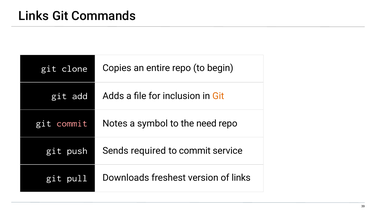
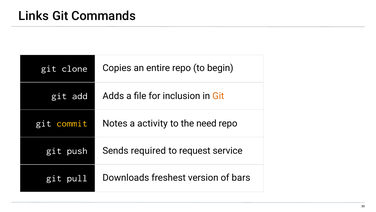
commit at (72, 123) colour: pink -> yellow
symbol: symbol -> activity
to commit: commit -> request
of links: links -> bars
